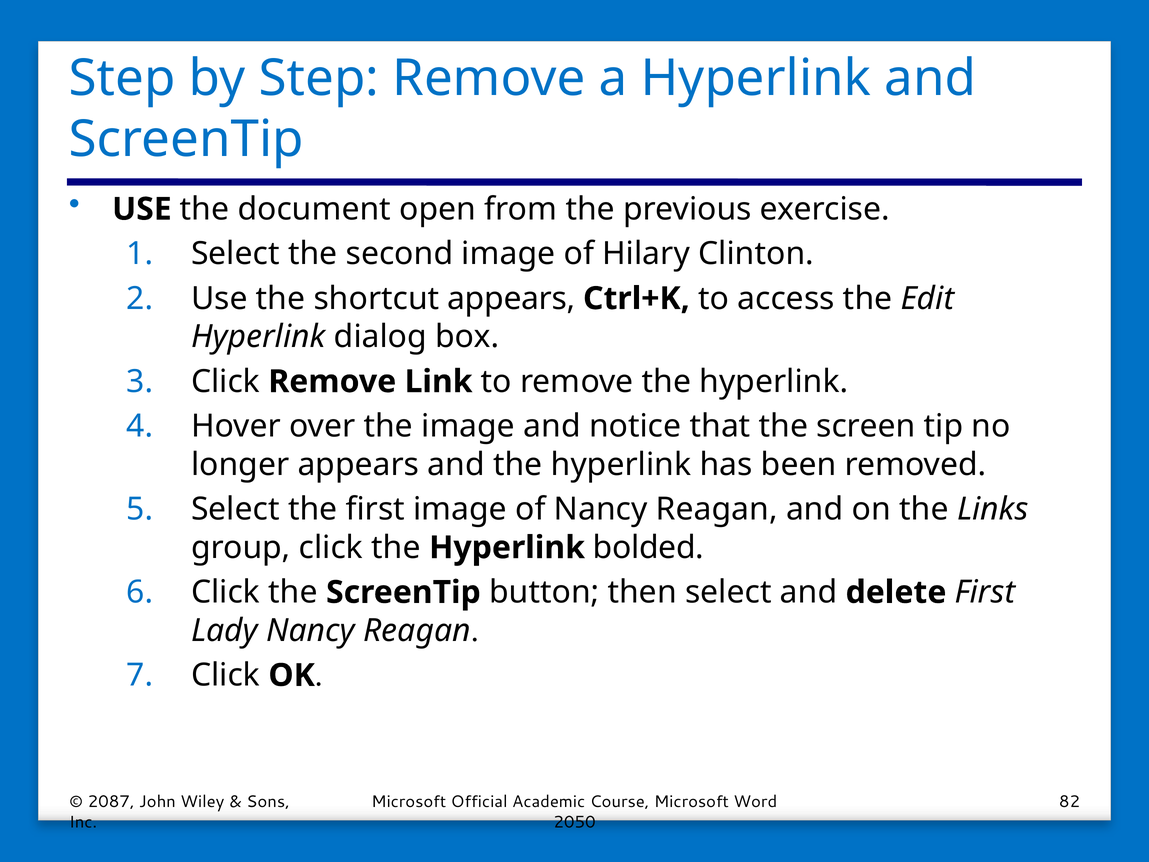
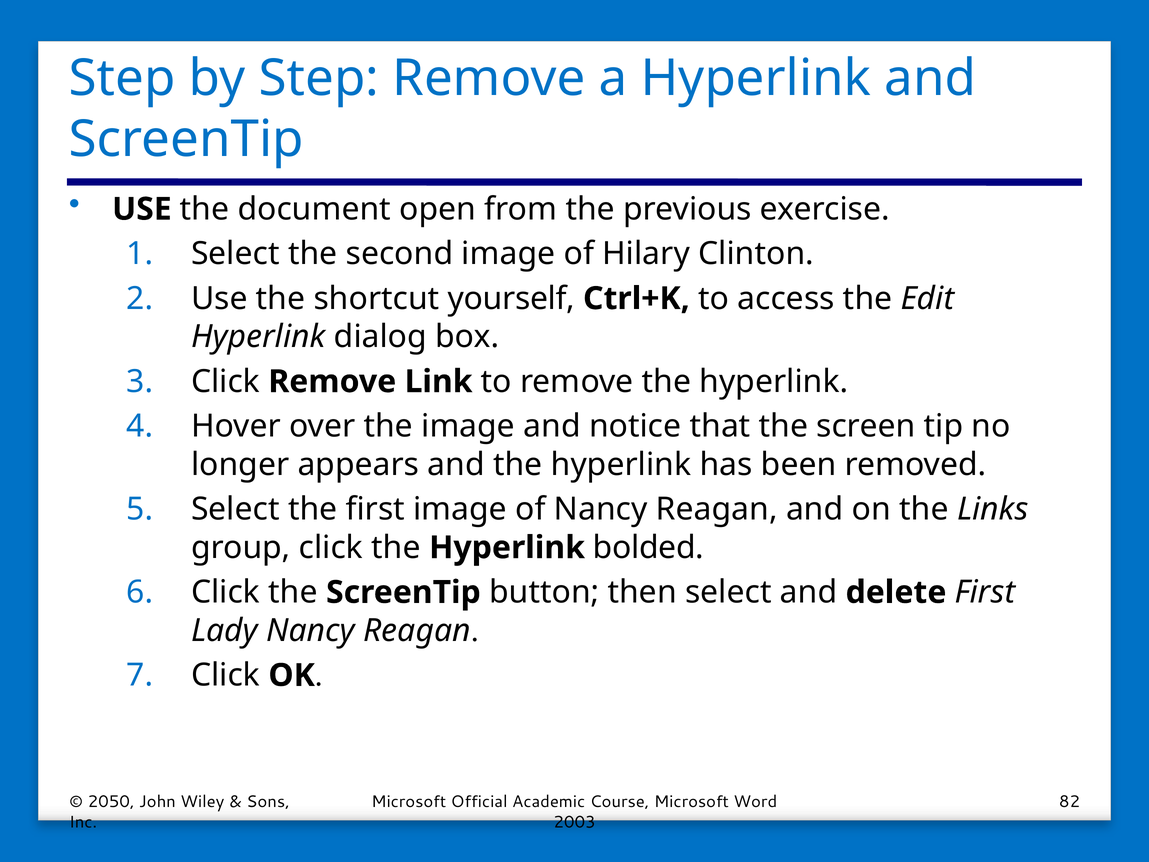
shortcut appears: appears -> yourself
2087: 2087 -> 2050
2050: 2050 -> 2003
